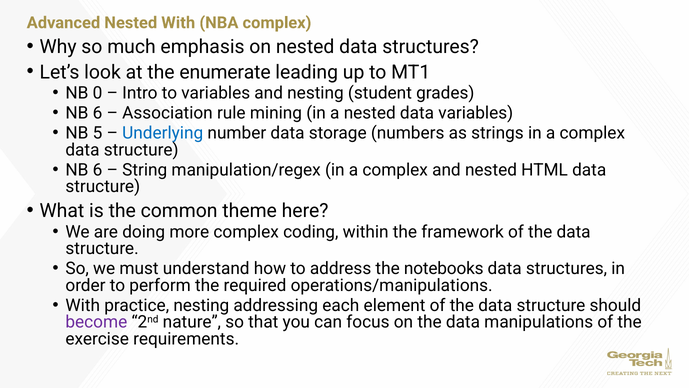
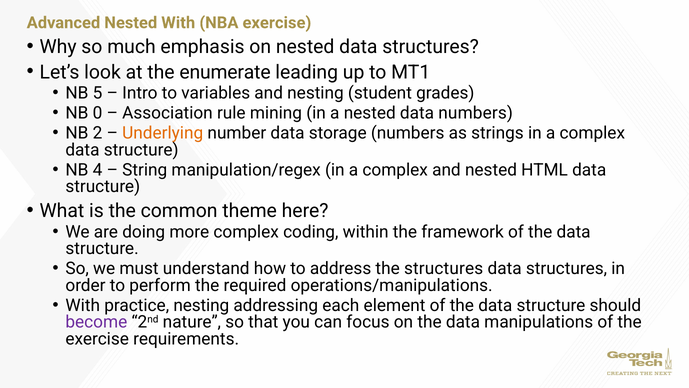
NBA complex: complex -> exercise
0: 0 -> 5
6 at (98, 113): 6 -> 0
data variables: variables -> numbers
5: 5 -> 2
Underlying colour: blue -> orange
6 at (98, 170): 6 -> 4
the notebooks: notebooks -> structures
